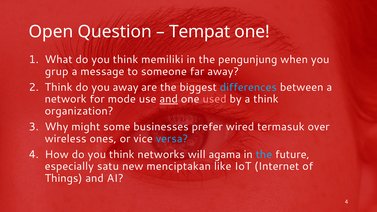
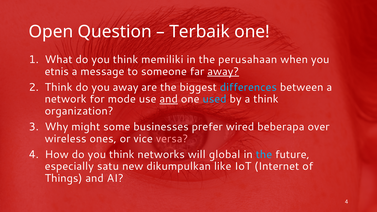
Tempat: Tempat -> Terbaik
pengunjung: pengunjung -> perusahaan
grup: grup -> etnis
away at (223, 71) underline: none -> present
used colour: pink -> light blue
termasuk: termasuk -> beberapa
versa colour: light blue -> pink
agama: agama -> global
menciptakan: menciptakan -> dikumpulkan
